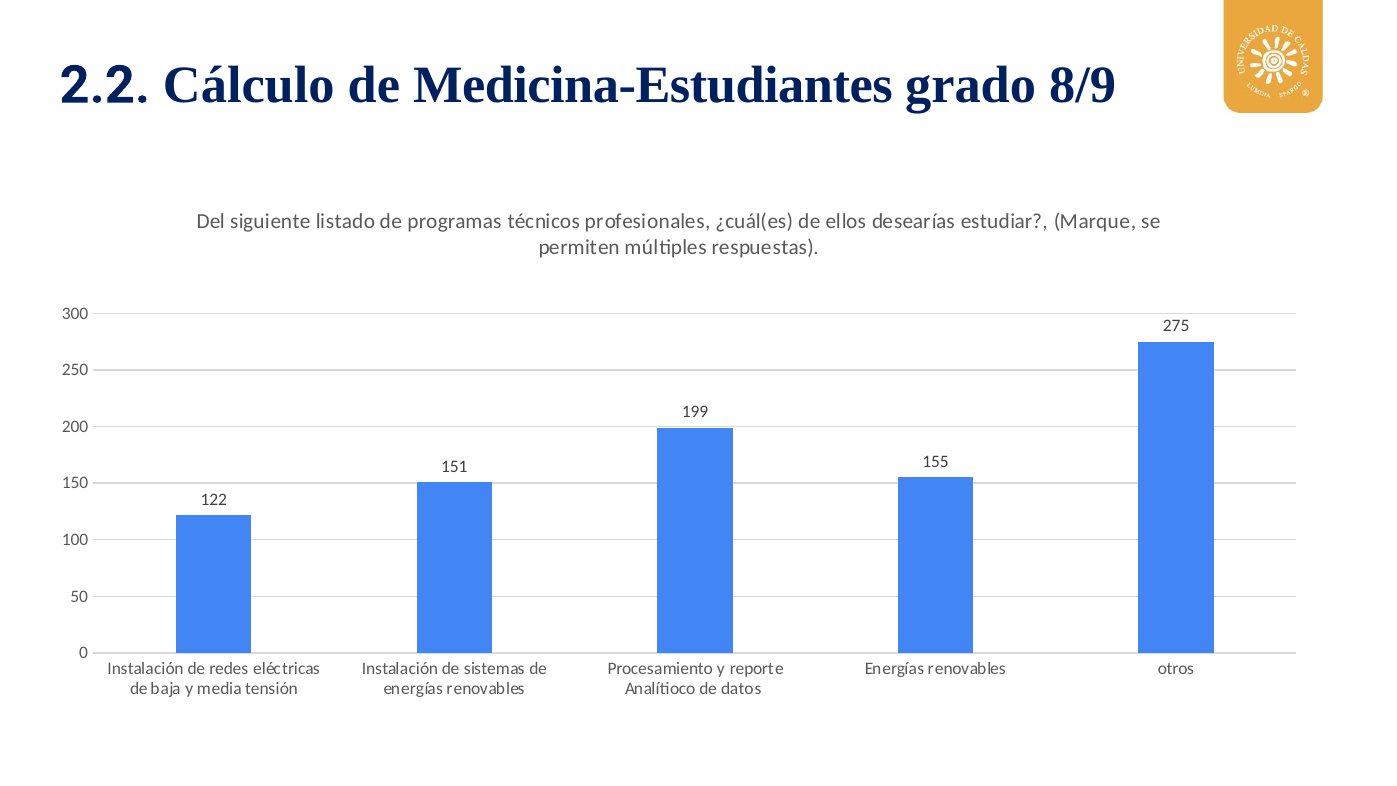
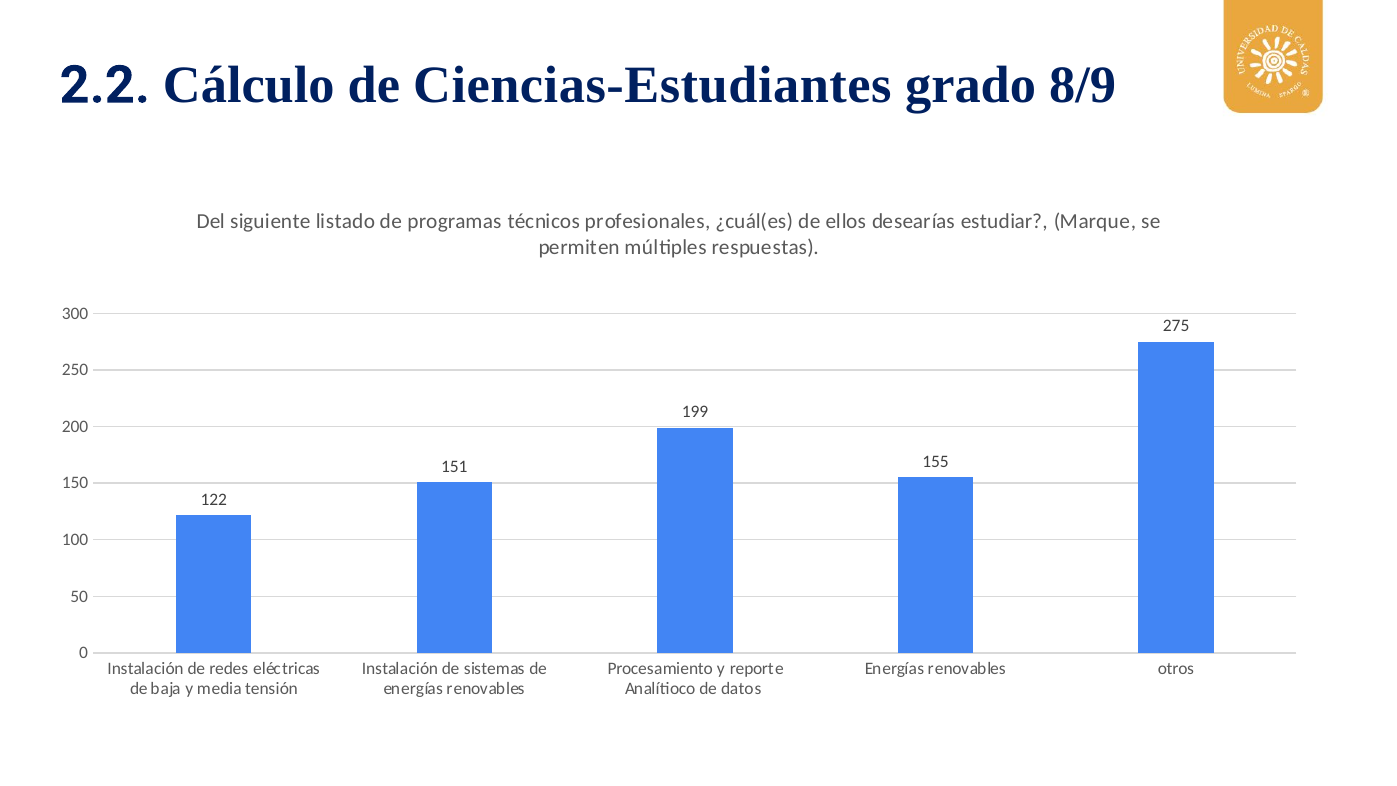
Medicina-Estudiantes: Medicina-Estudiantes -> Ciencias-Estudiantes
